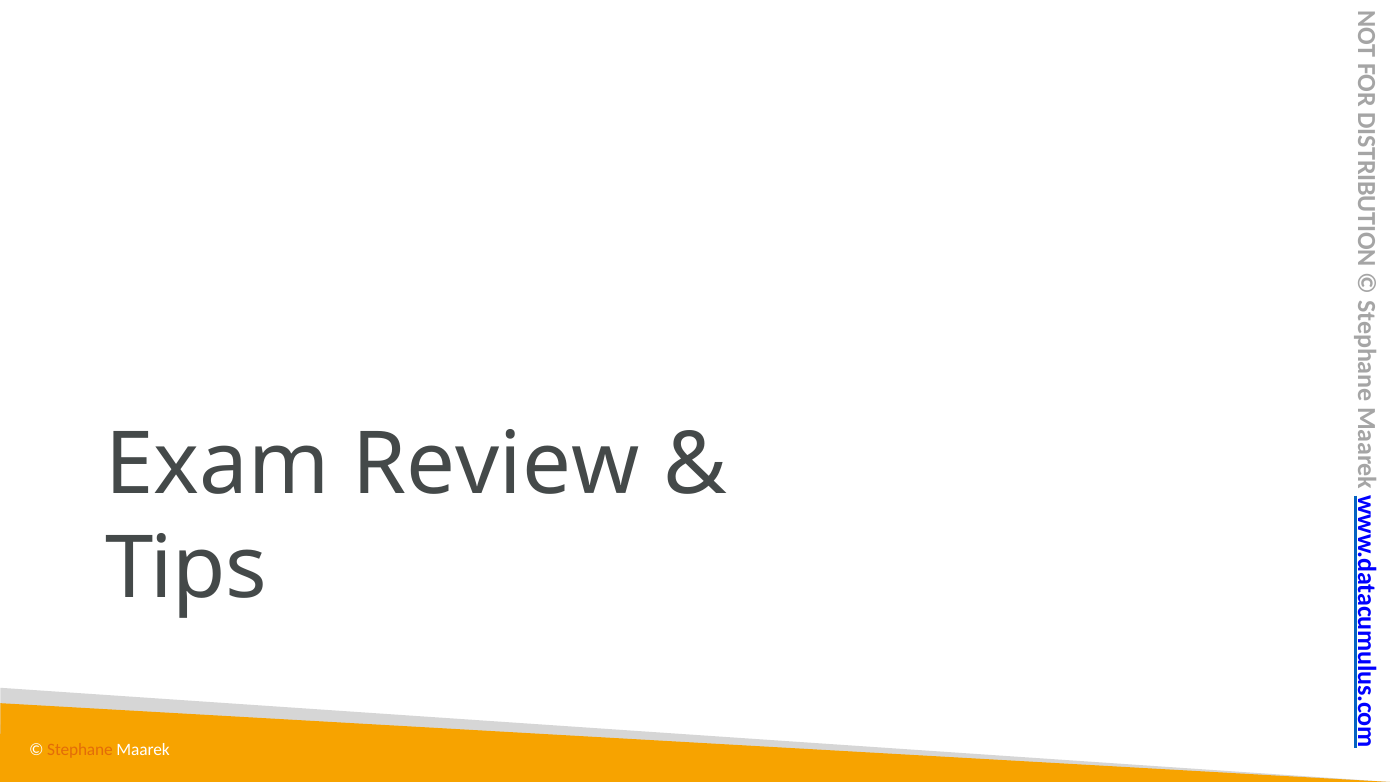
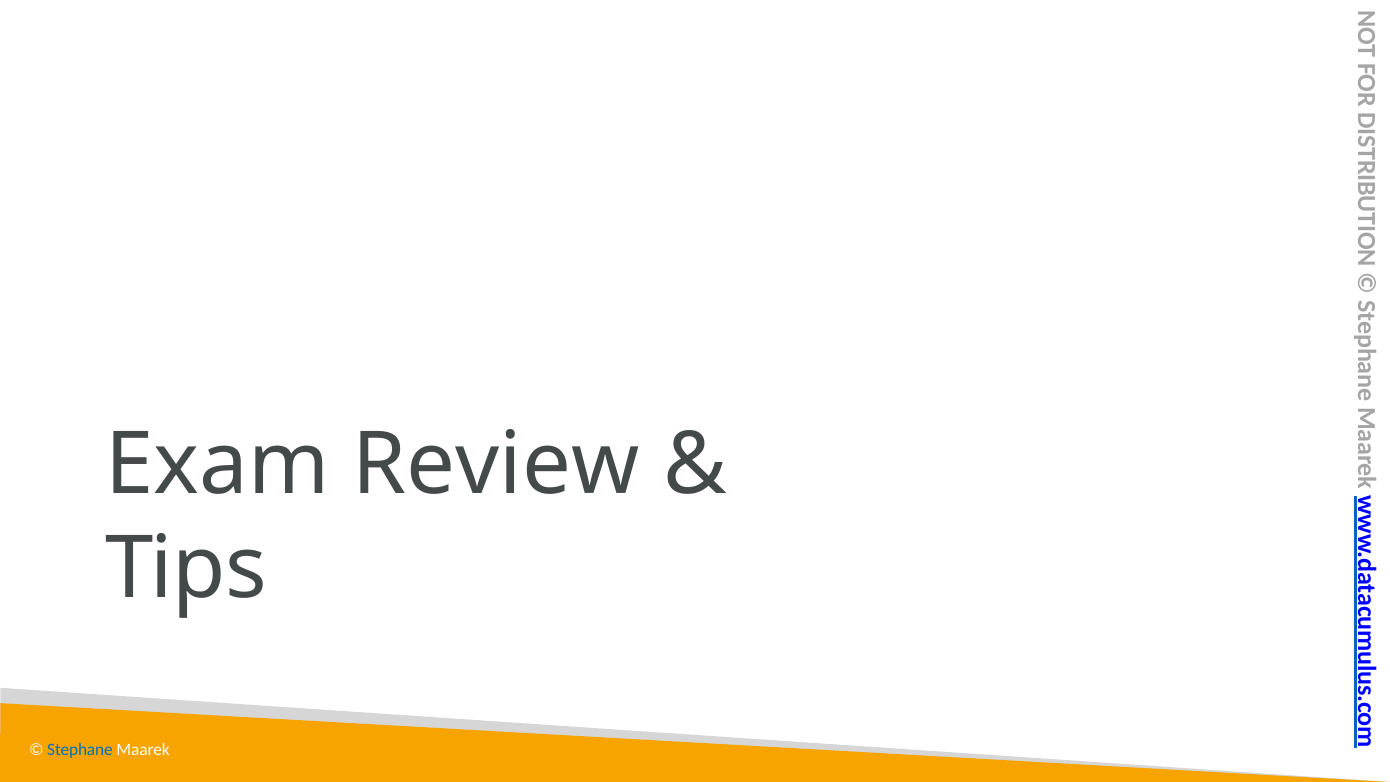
Stephane colour: orange -> blue
